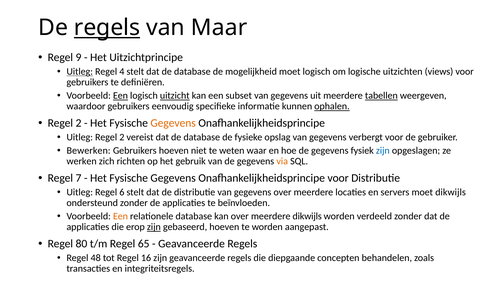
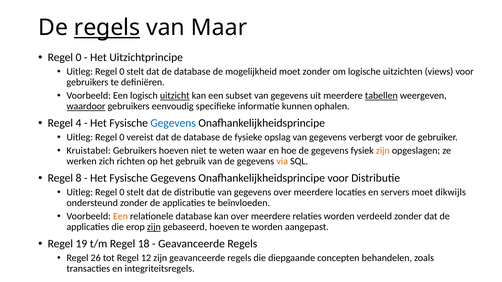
9 at (79, 57): 9 -> 0
Uitleg at (80, 72) underline: present -> none
4 at (122, 72): 4 -> 0
moet logisch: logisch -> zonder
Een at (120, 96) underline: present -> none
waardoor underline: none -> present
ophalen underline: present -> none
2 at (79, 123): 2 -> 4
Gegevens at (173, 123) colour: orange -> blue
2 at (122, 137): 2 -> 0
Bewerken: Bewerken -> Kruistabel
zijn at (383, 151) colour: blue -> orange
7: 7 -> 8
6 at (122, 193): 6 -> 0
meerdere dikwijls: dikwijls -> relaties
80: 80 -> 19
65: 65 -> 18
48: 48 -> 26
16: 16 -> 12
